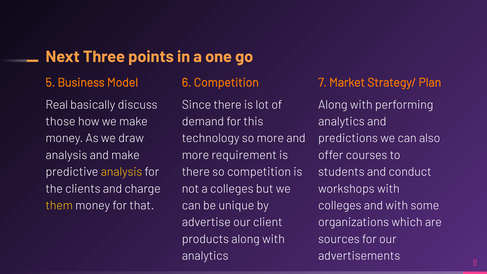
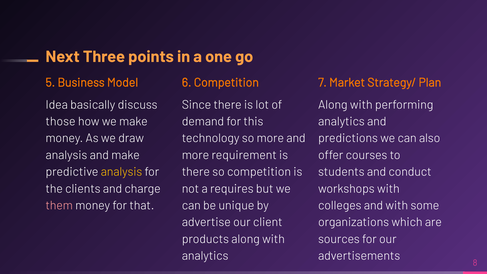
Real: Real -> Idea
a colleges: colleges -> requires
them colour: yellow -> pink
